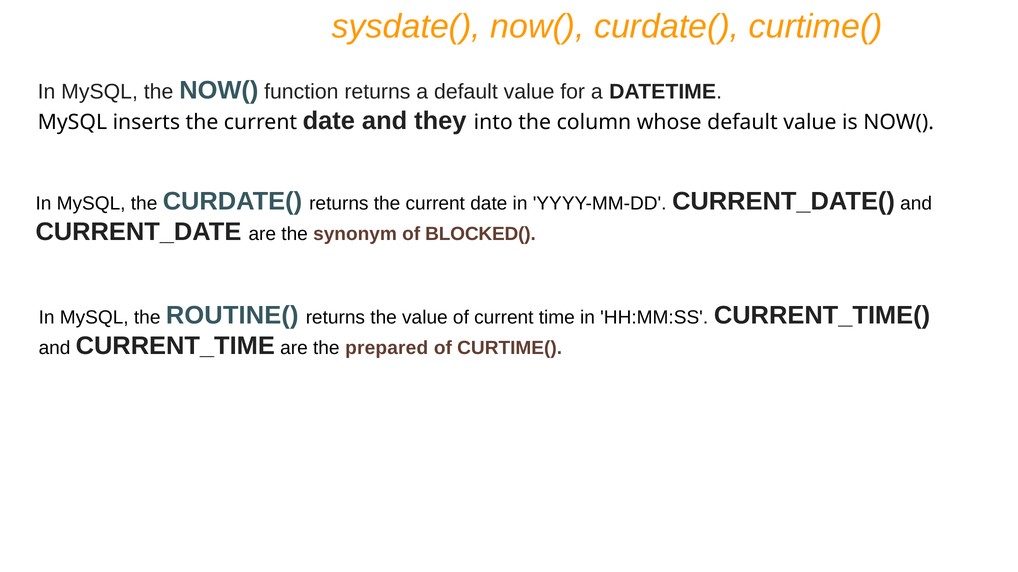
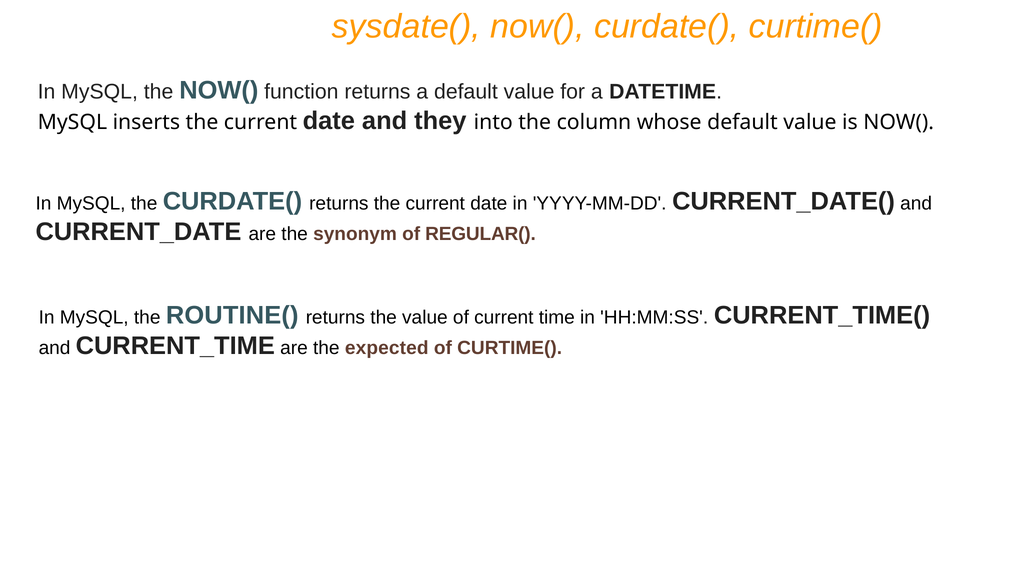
BLOCKED(: BLOCKED( -> REGULAR(
prepared: prepared -> expected
